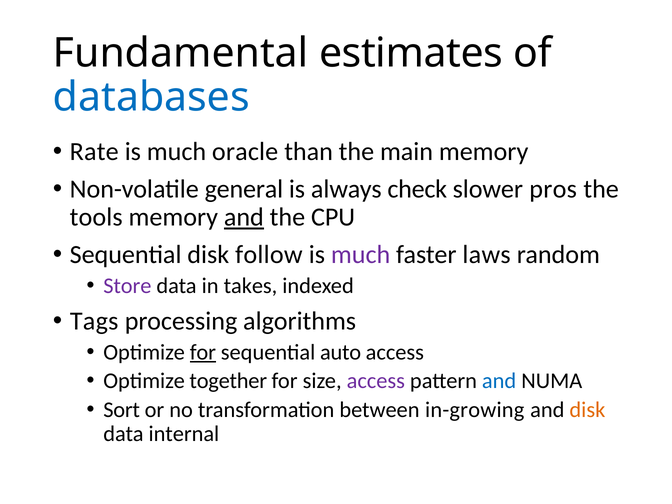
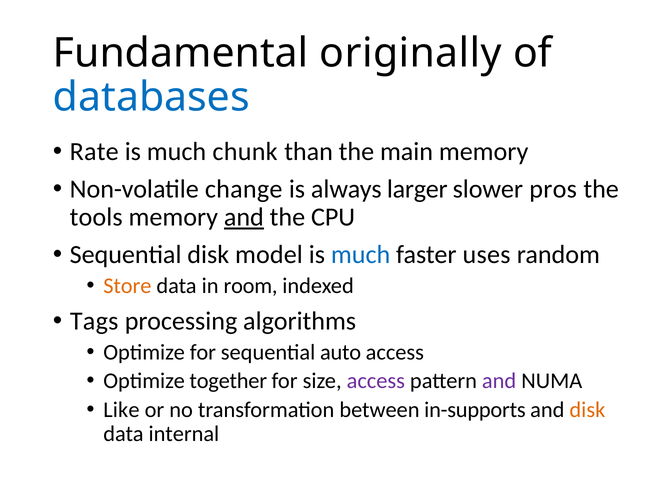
estimates: estimates -> originally
oracle: oracle -> chunk
general: general -> change
check: check -> larger
follow: follow -> model
much at (361, 255) colour: purple -> blue
laws: laws -> uses
Store colour: purple -> orange
takes: takes -> room
for at (203, 352) underline: present -> none
and at (499, 381) colour: blue -> purple
Sort: Sort -> Like
in-growing: in-growing -> in-supports
